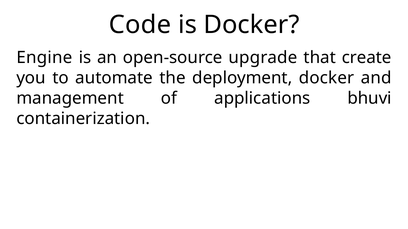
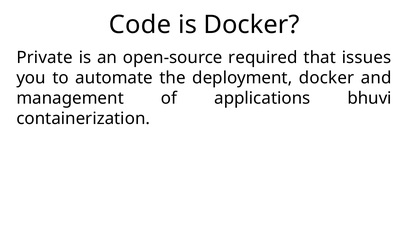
Engine: Engine -> Private
upgrade: upgrade -> required
create: create -> issues
